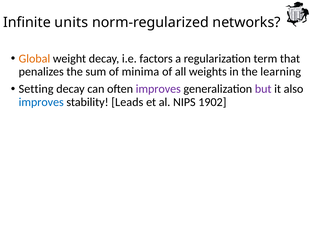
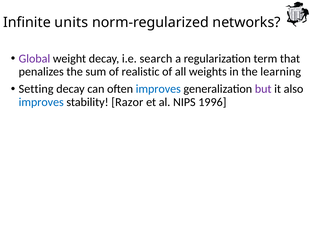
Global colour: orange -> purple
factors: factors -> search
minima: minima -> realistic
improves at (158, 89) colour: purple -> blue
Leads: Leads -> Razor
1902: 1902 -> 1996
